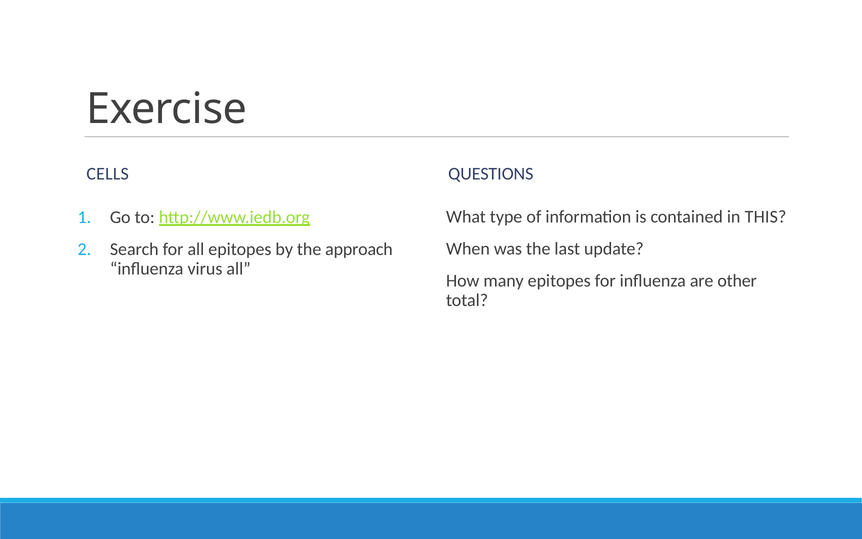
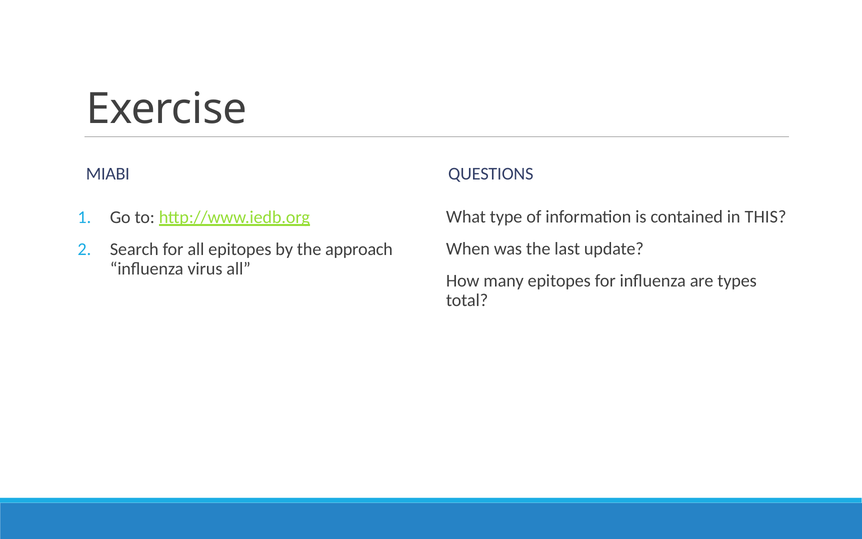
CELLS: CELLS -> MIABI
other: other -> types
